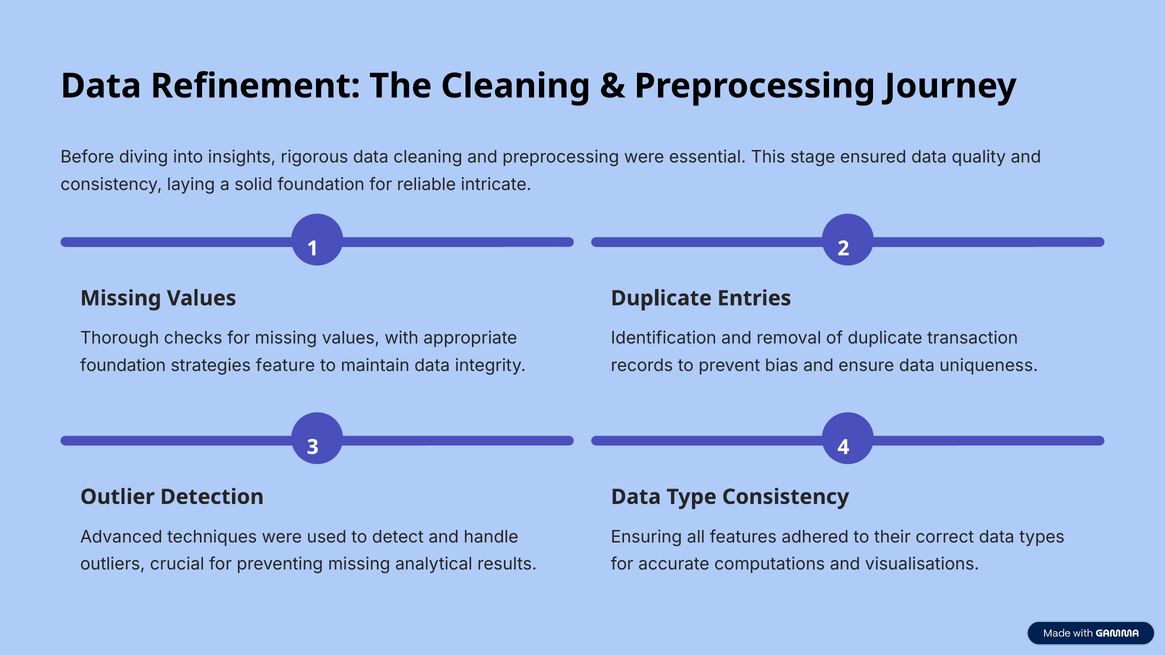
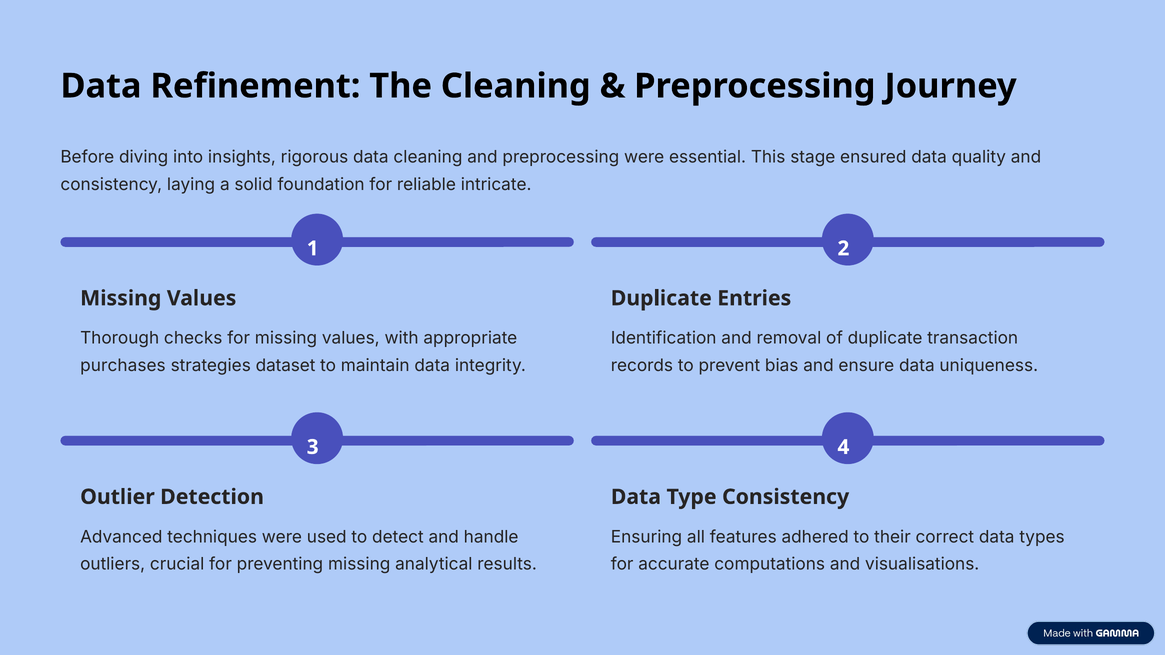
foundation at (123, 366): foundation -> purchases
feature: feature -> dataset
